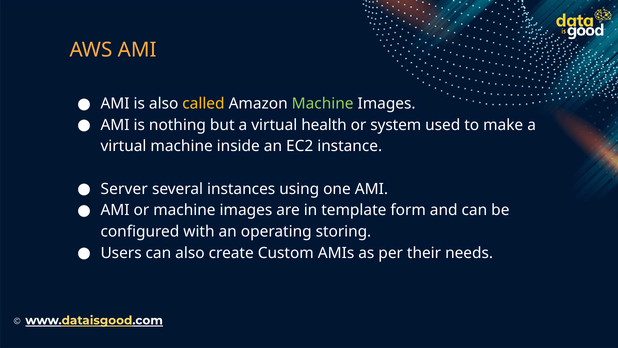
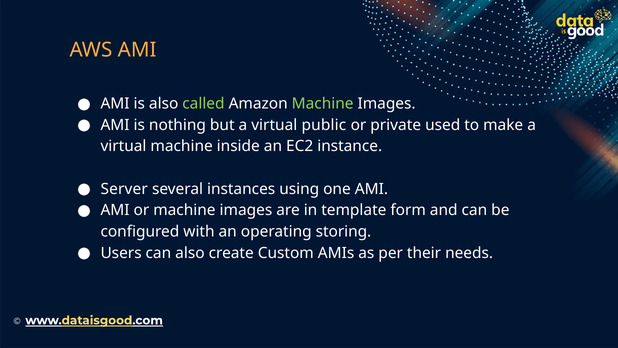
called colour: yellow -> light green
health: health -> public
system: system -> private
